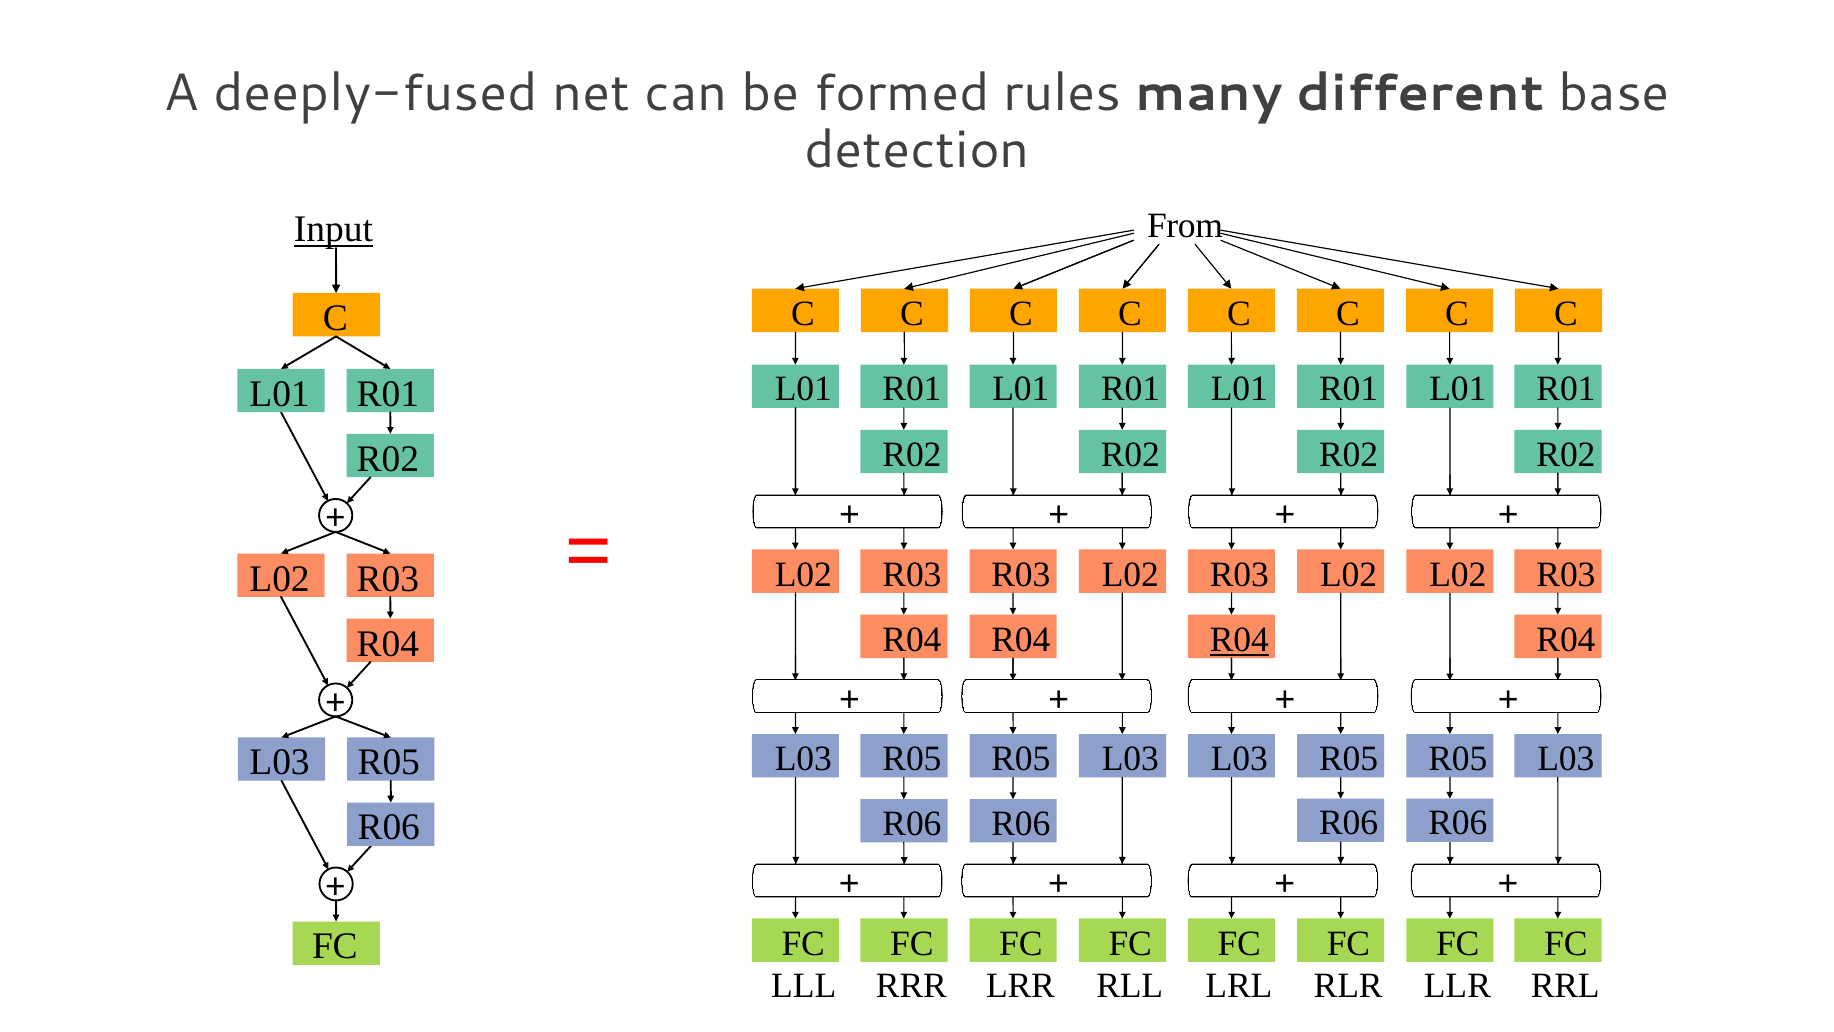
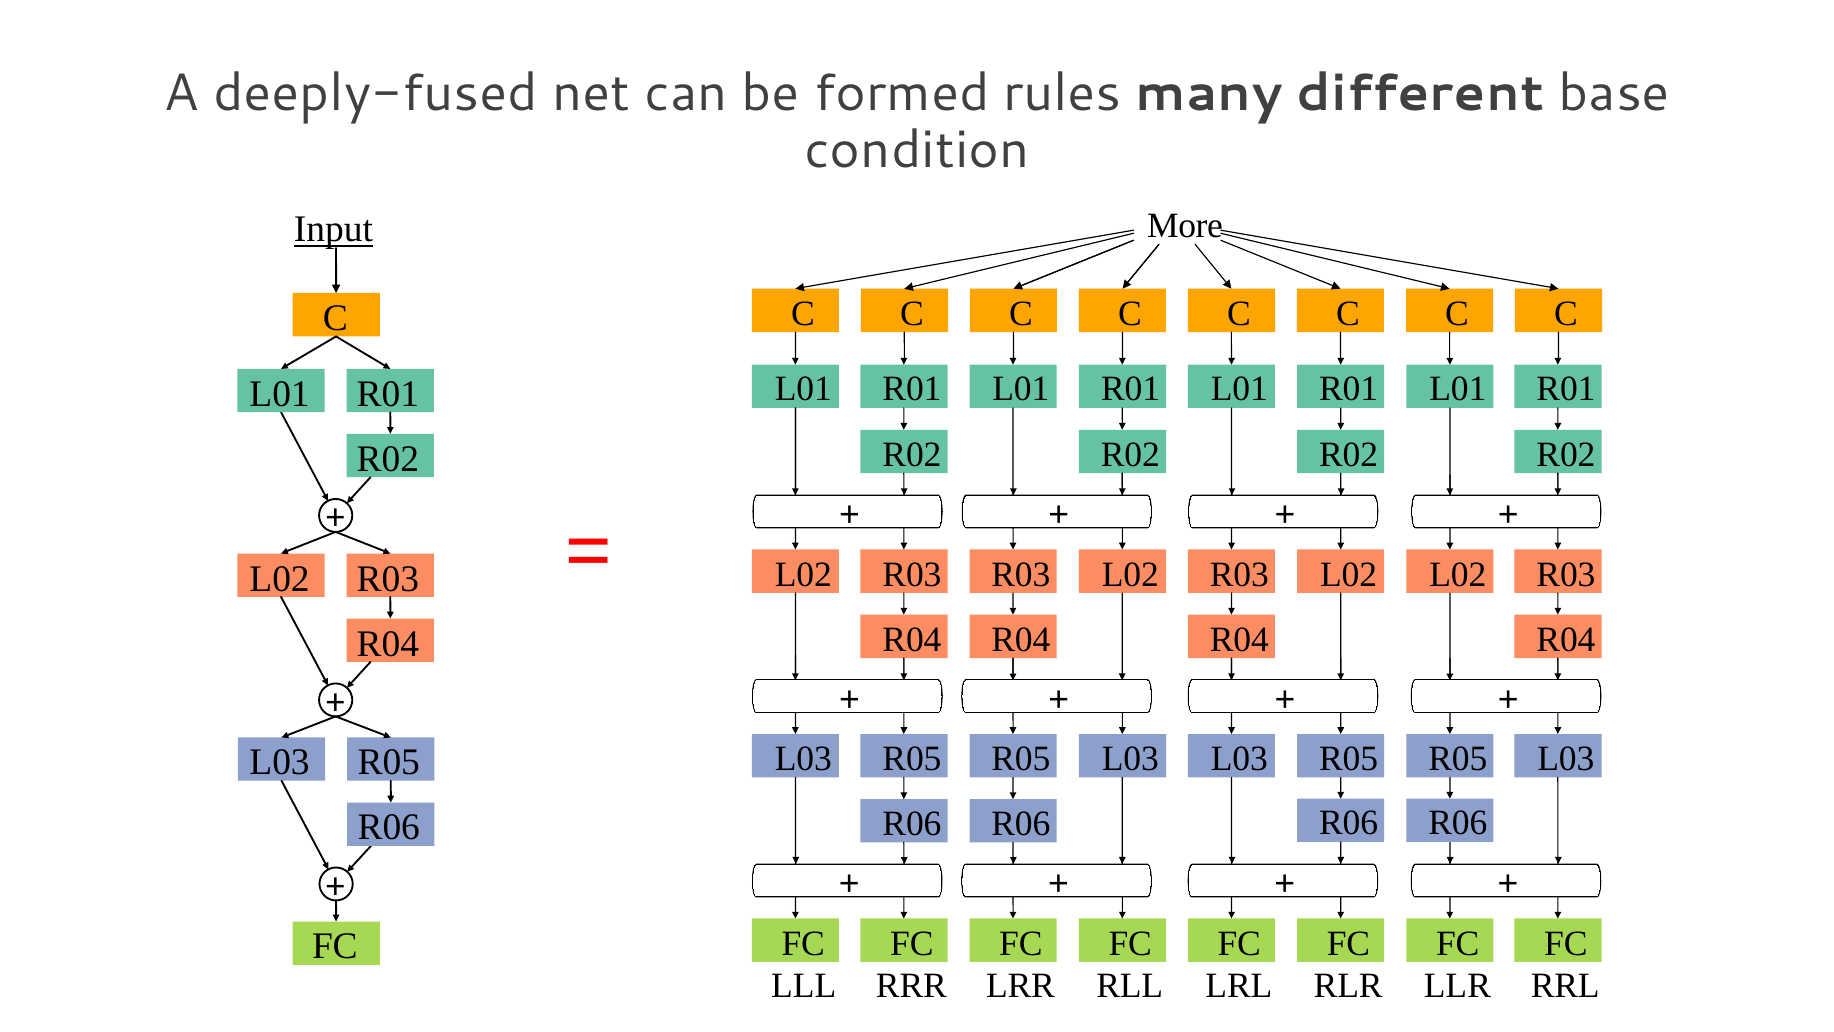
detection: detection -> condition
From: From -> More
R04 at (1239, 640) underline: present -> none
